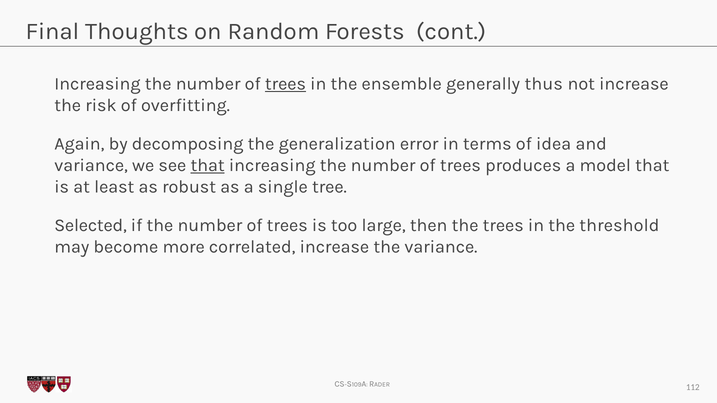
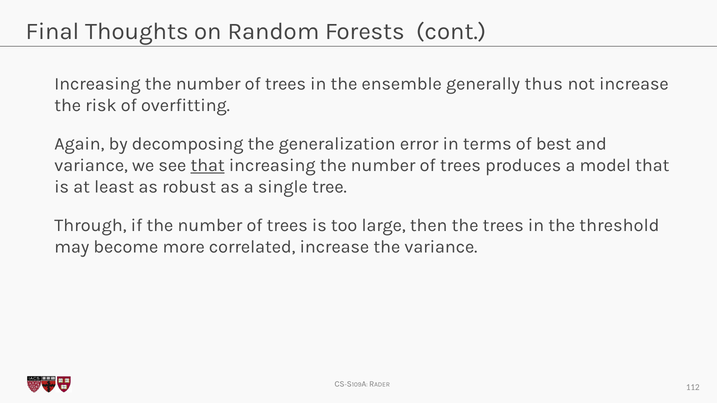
trees at (285, 84) underline: present -> none
idea: idea -> best
Selected: Selected -> Through
